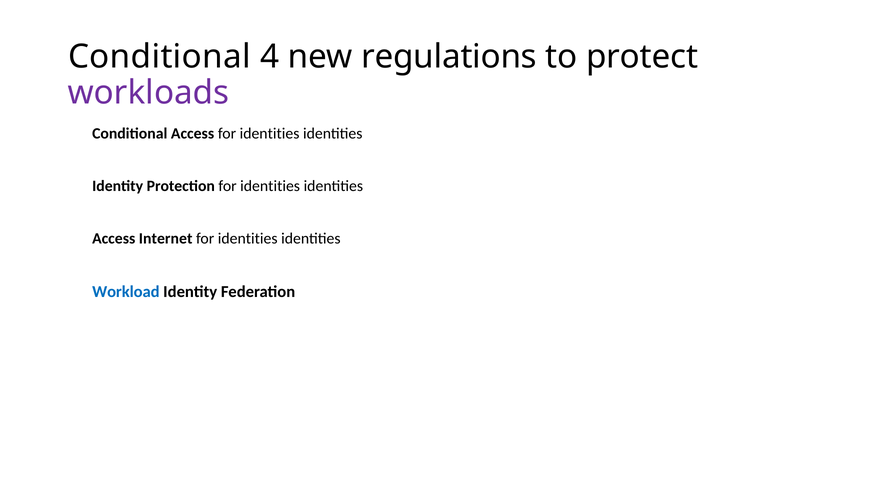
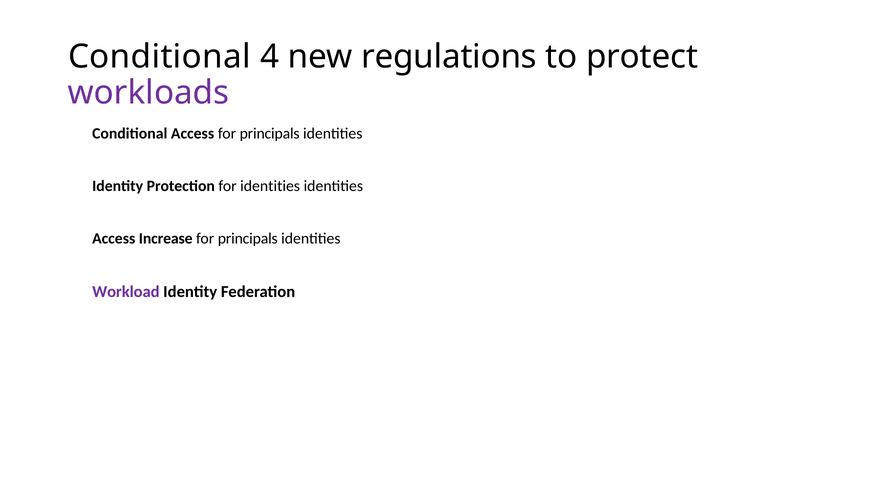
Access for identities: identities -> principals
Internet: Internet -> Increase
identities at (248, 238): identities -> principals
Workload colour: blue -> purple
